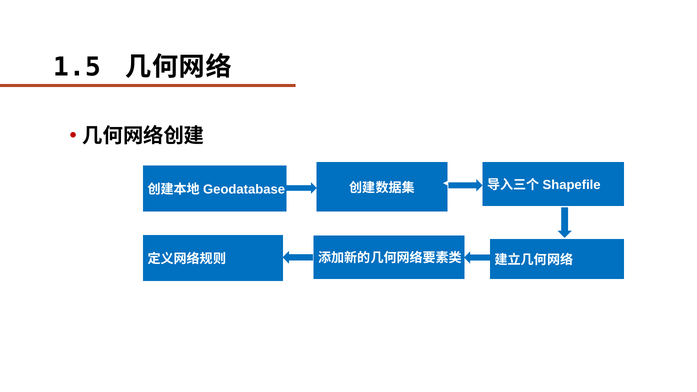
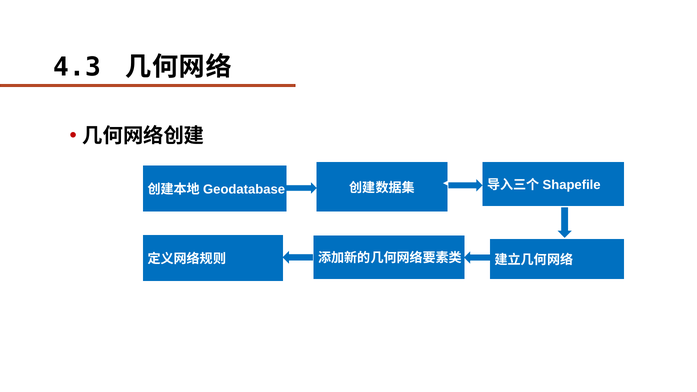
1.5: 1.5 -> 4.3
